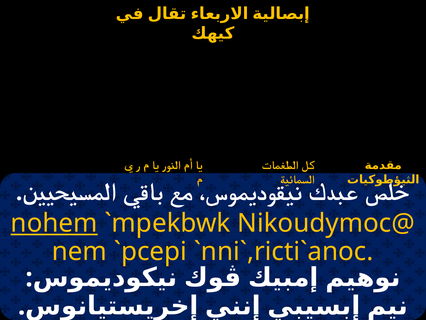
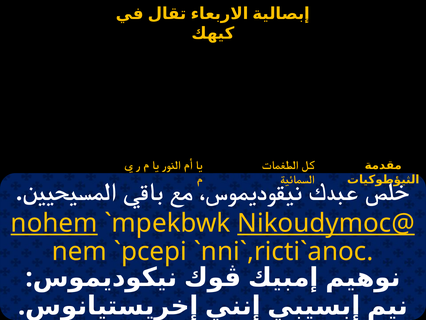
Nikoudymoc@ underline: none -> present
